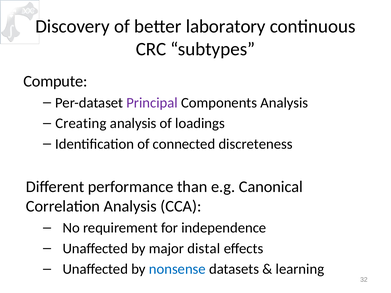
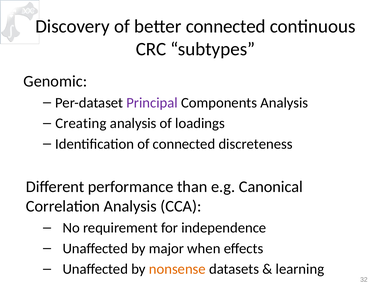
better laboratory: laboratory -> connected
Compute: Compute -> Genomic
distal: distal -> when
nonsense colour: blue -> orange
